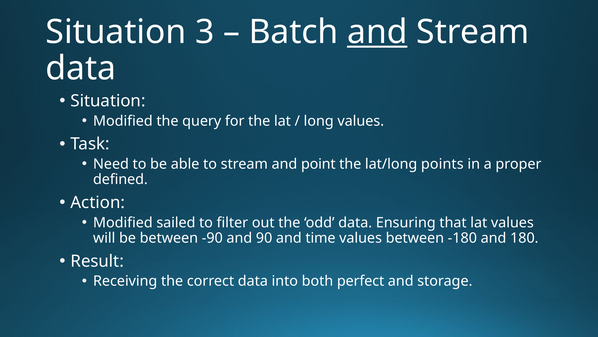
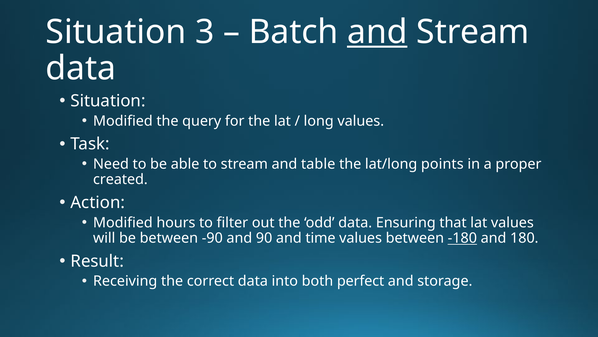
point: point -> table
defined: defined -> created
sailed: sailed -> hours
-180 underline: none -> present
